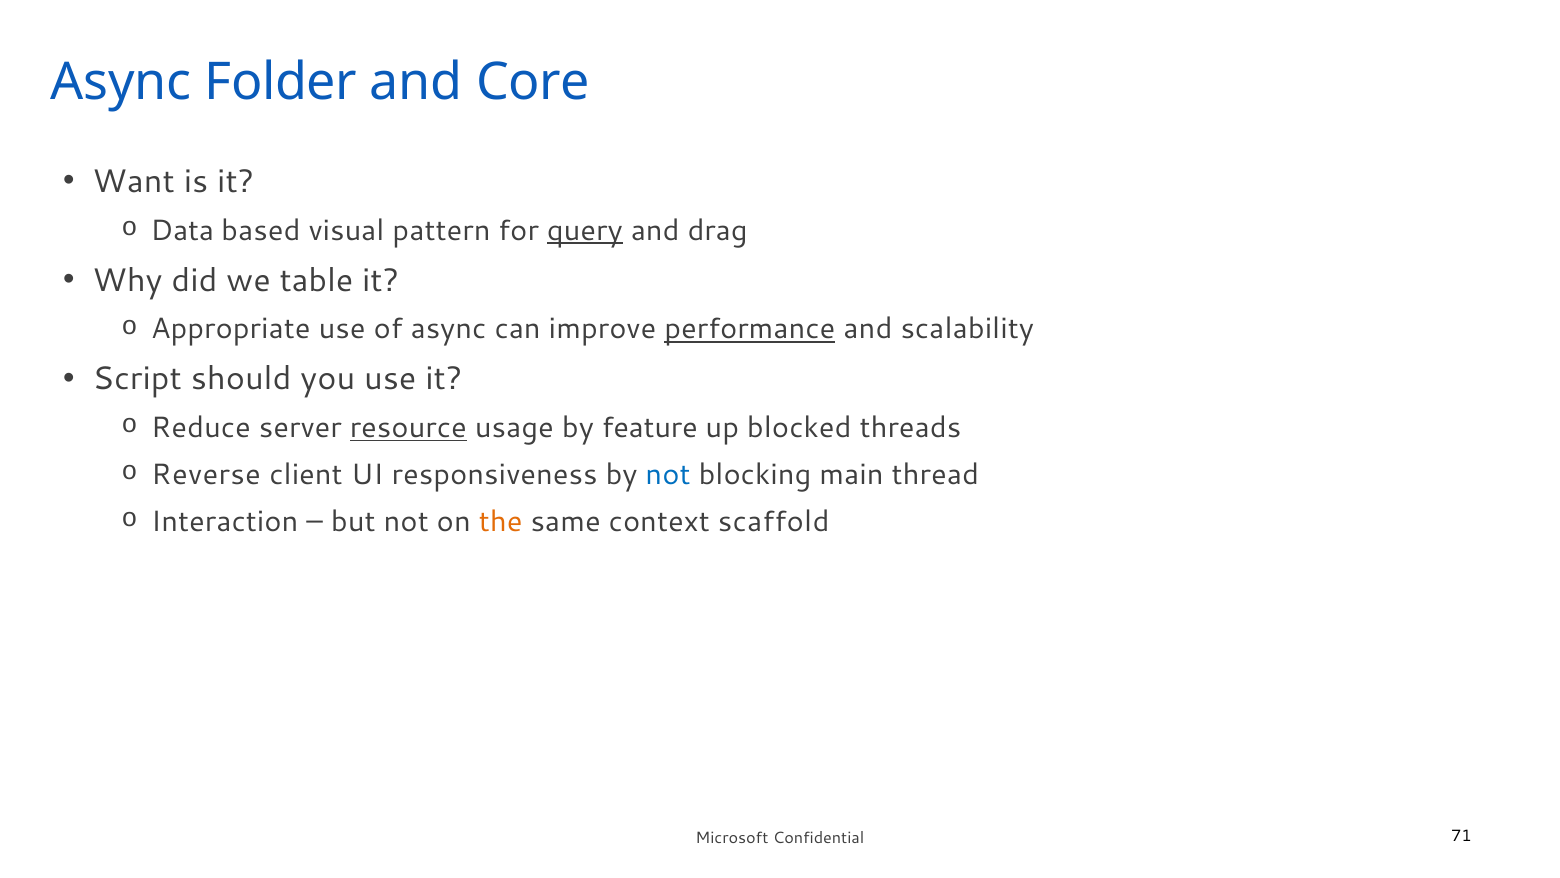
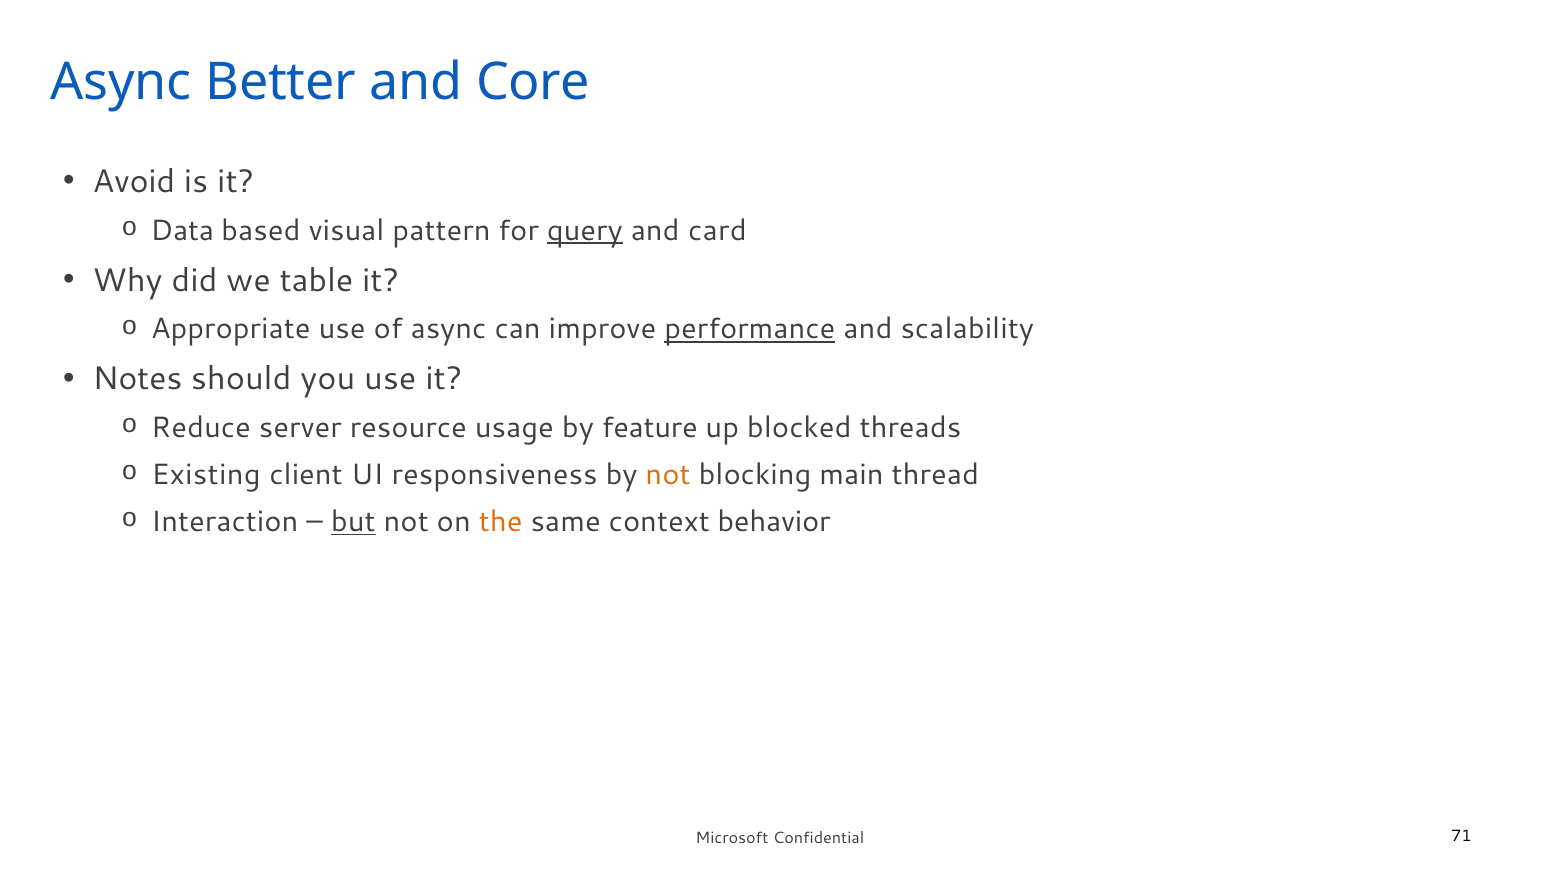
Folder: Folder -> Better
Want: Want -> Avoid
drag: drag -> card
Script: Script -> Notes
resource underline: present -> none
Reverse: Reverse -> Existing
not at (668, 475) colour: blue -> orange
but underline: none -> present
scaffold: scaffold -> behavior
